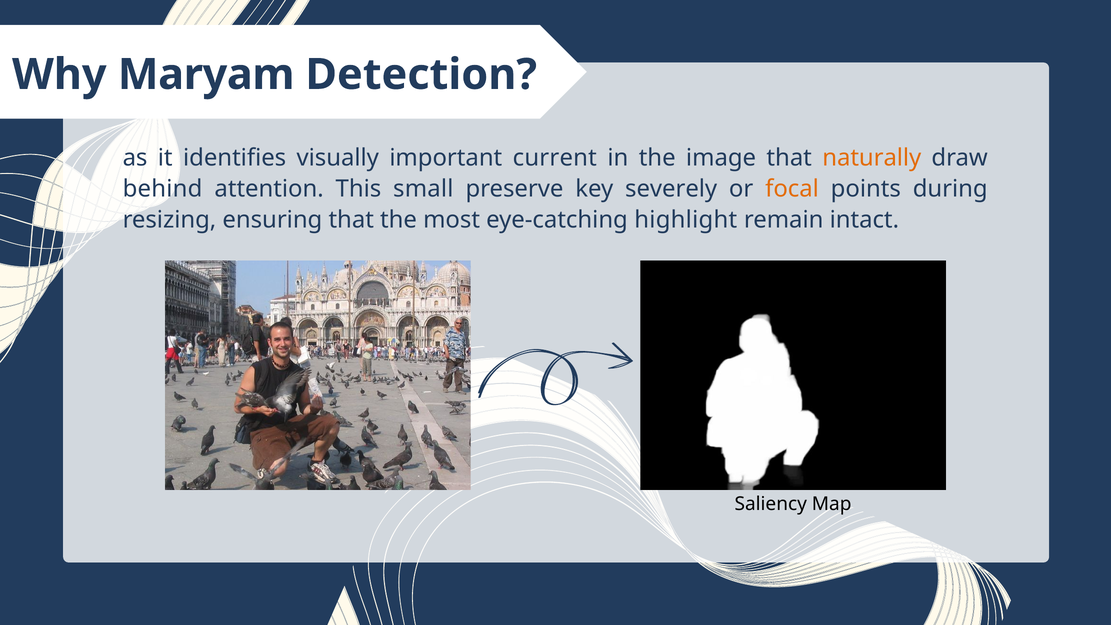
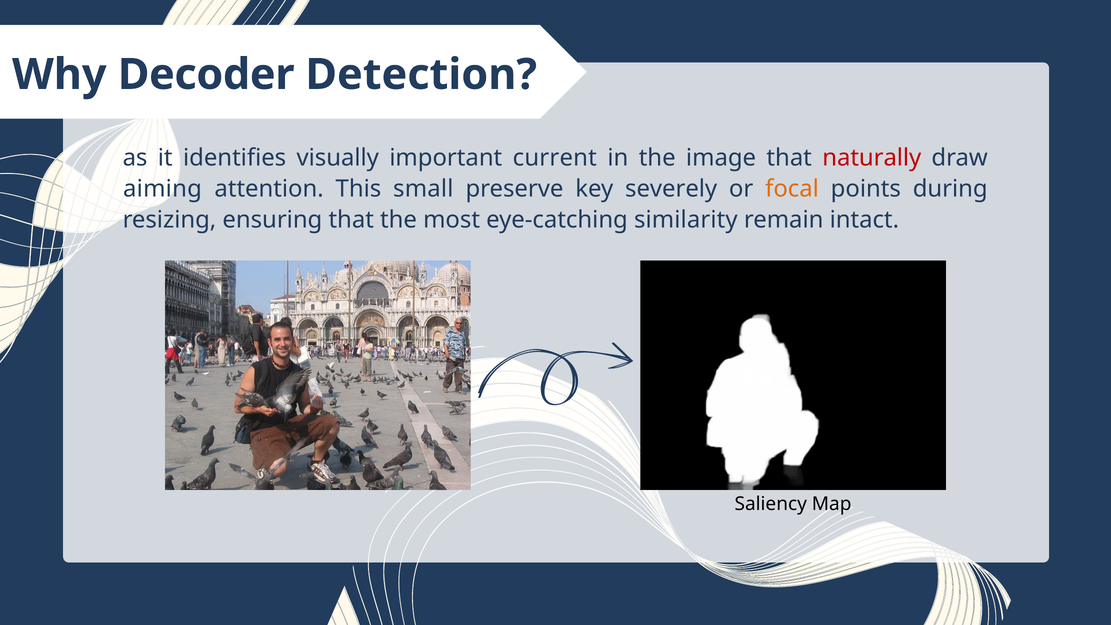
Maryam: Maryam -> Decoder
naturally colour: orange -> red
behind: behind -> aiming
highlight: highlight -> similarity
